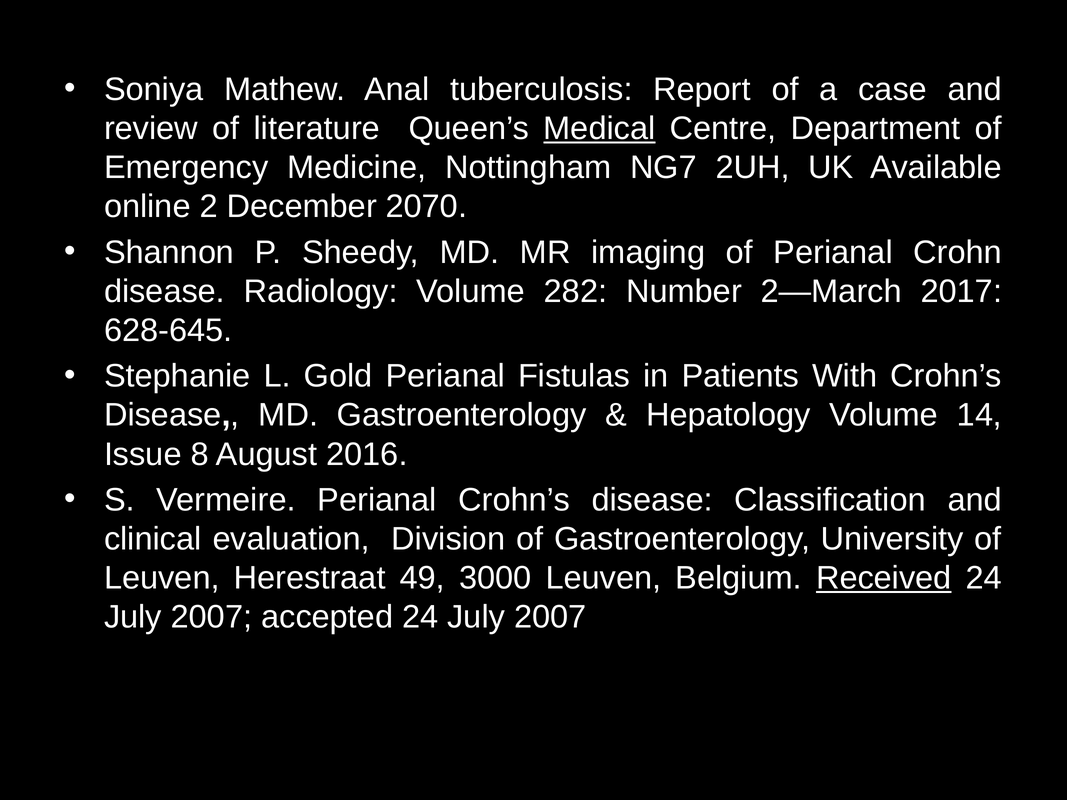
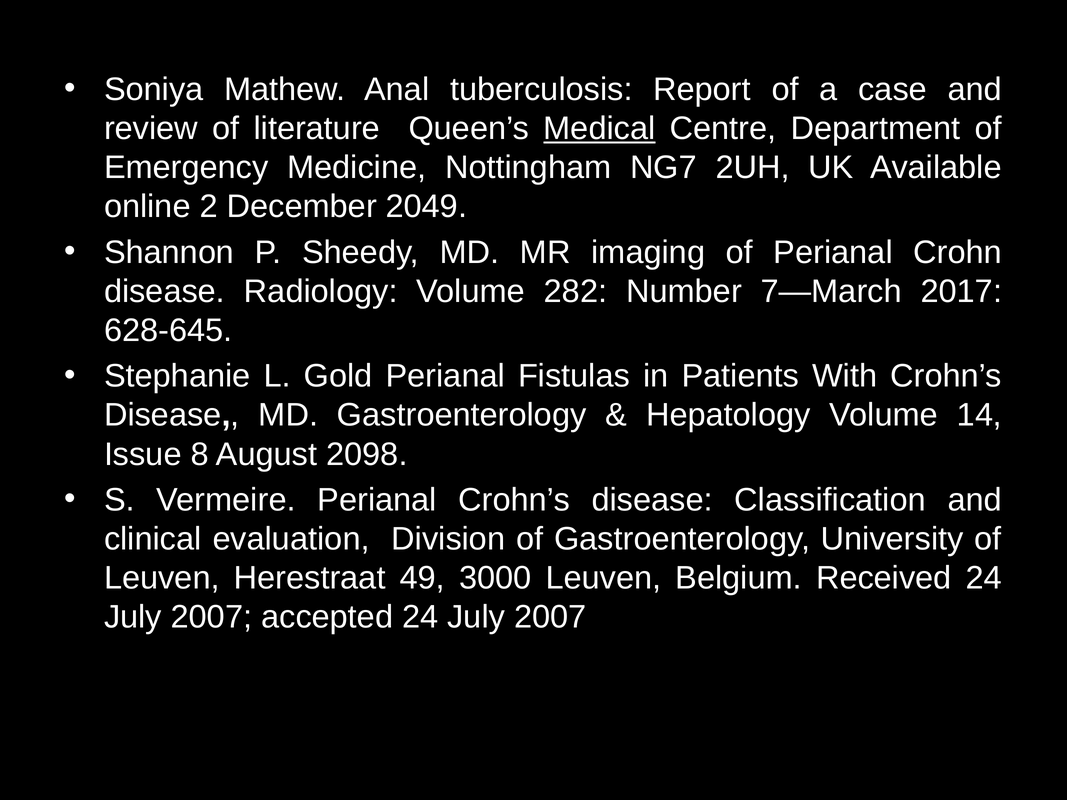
2070: 2070 -> 2049
2—March: 2—March -> 7—March
2016: 2016 -> 2098
Received underline: present -> none
